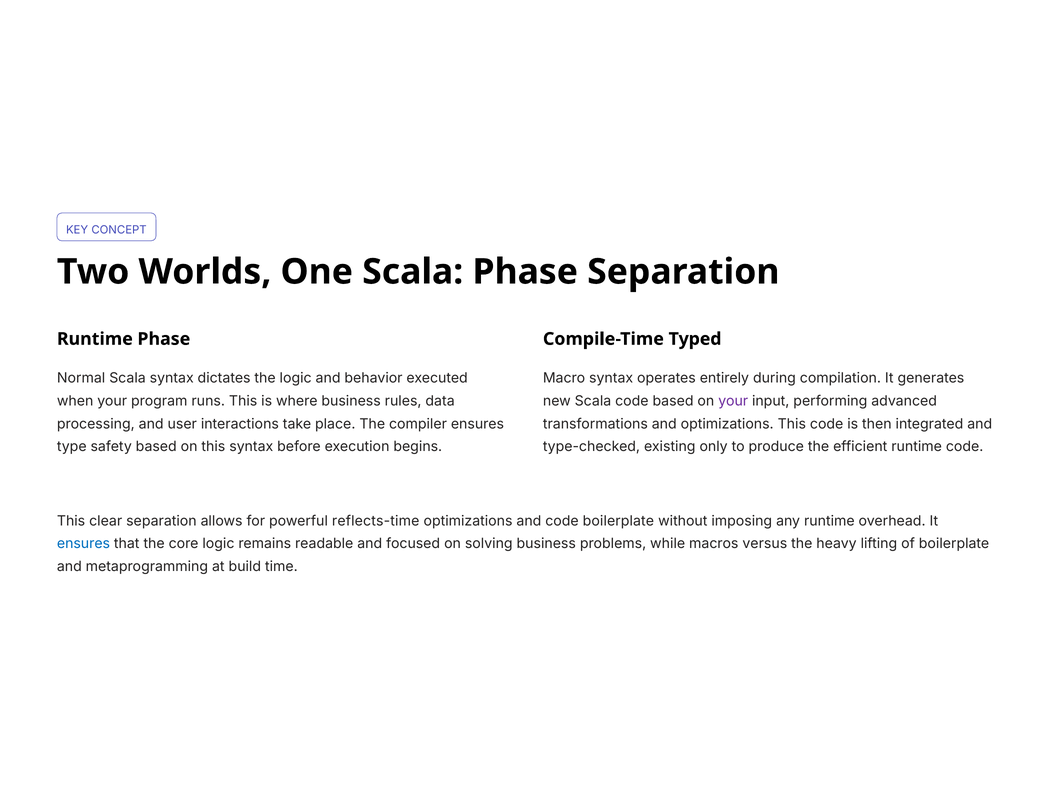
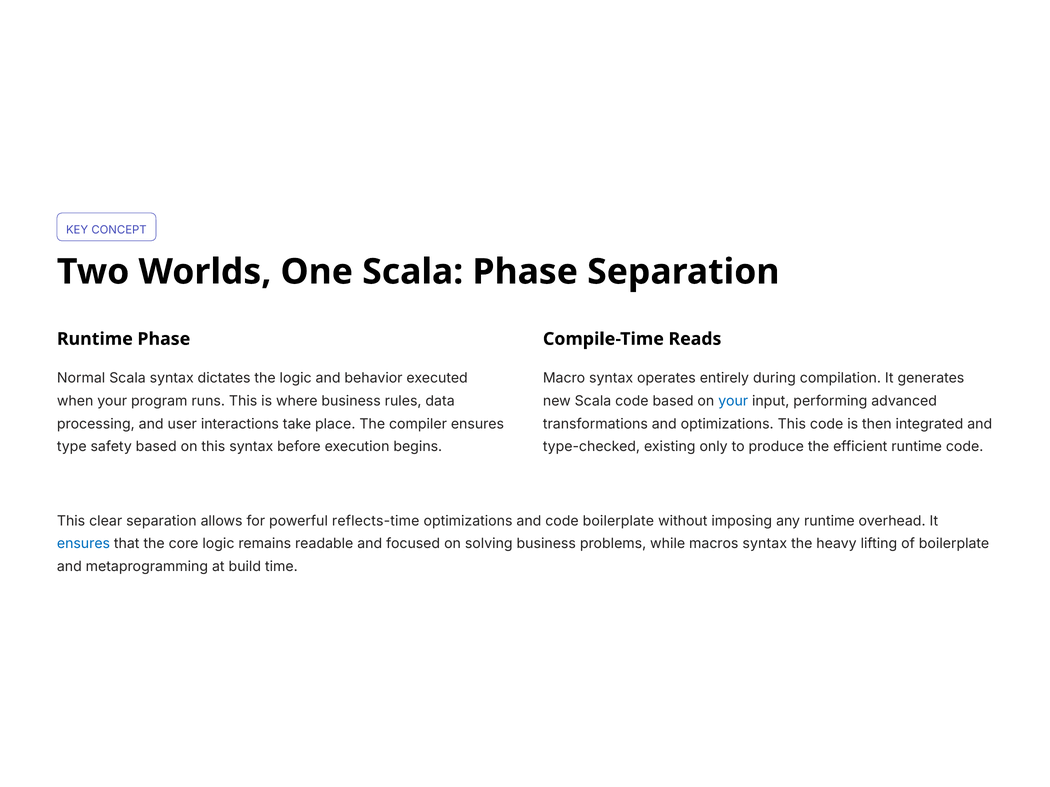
Typed: Typed -> Reads
your at (733, 401) colour: purple -> blue
macros versus: versus -> syntax
